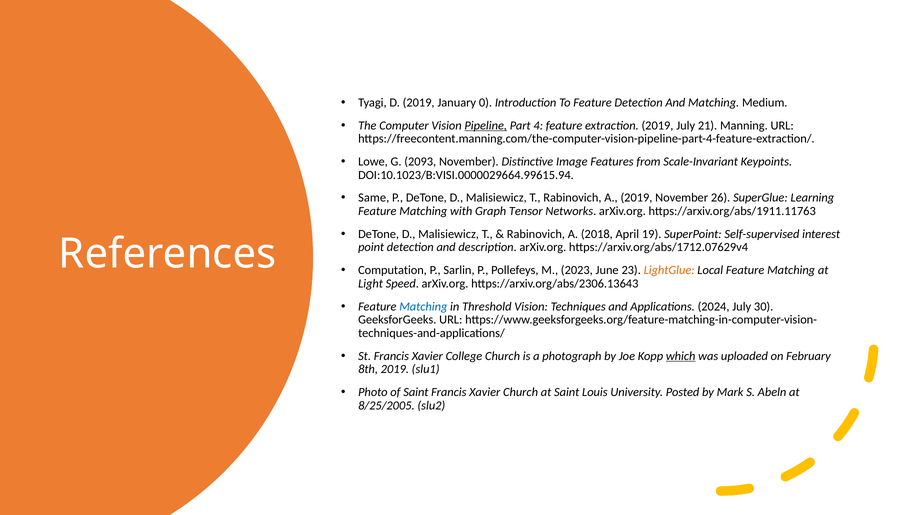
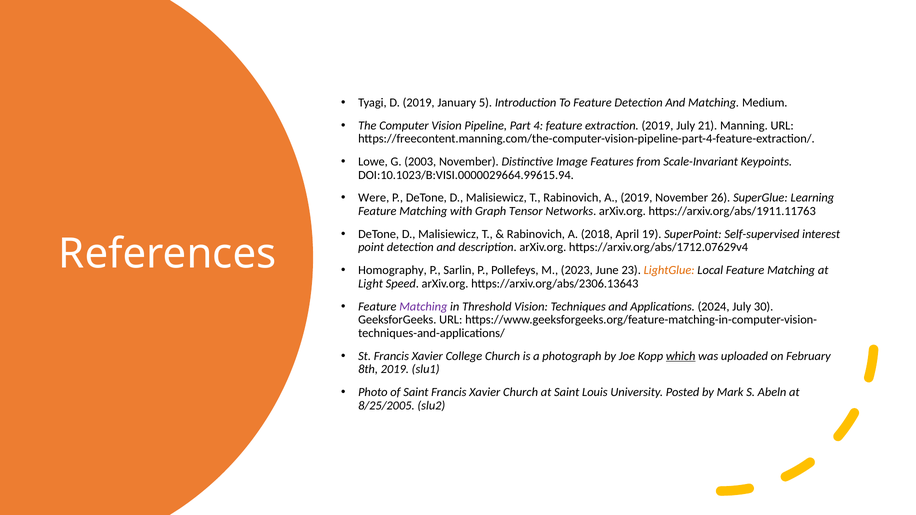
0: 0 -> 5
Pipeline underline: present -> none
2093: 2093 -> 2003
Same: Same -> Were
Computation: Computation -> Homography
Matching at (423, 307) colour: blue -> purple
